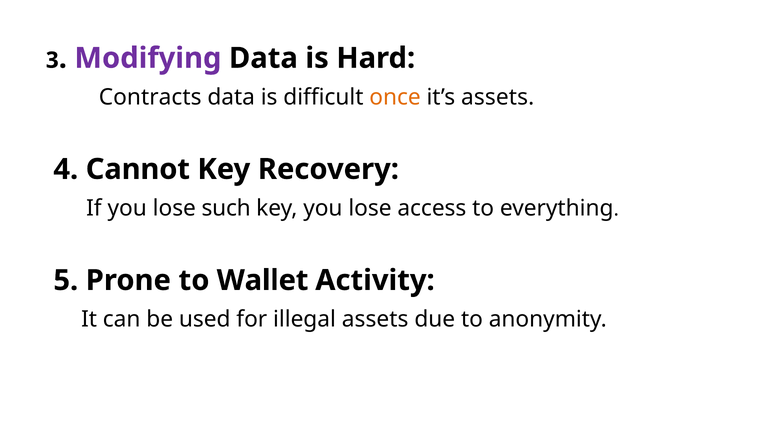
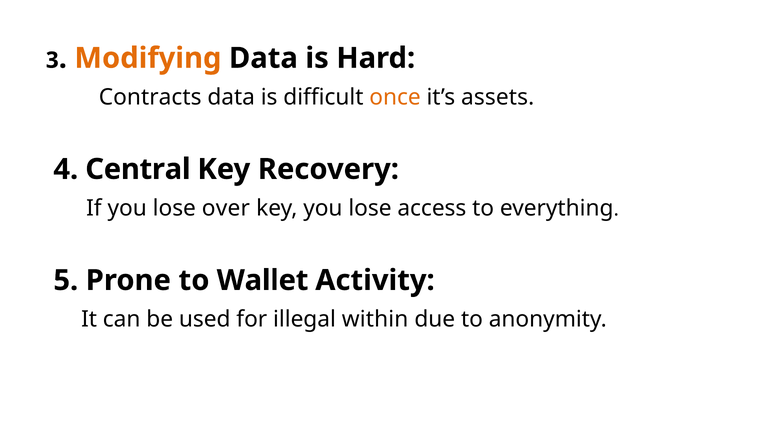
Modifying colour: purple -> orange
Cannot: Cannot -> Central
such: such -> over
illegal assets: assets -> within
